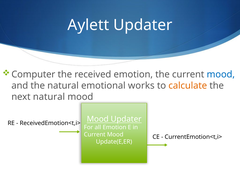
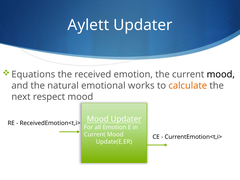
Computer: Computer -> Equations
mood at (221, 74) colour: blue -> black
next natural: natural -> respect
